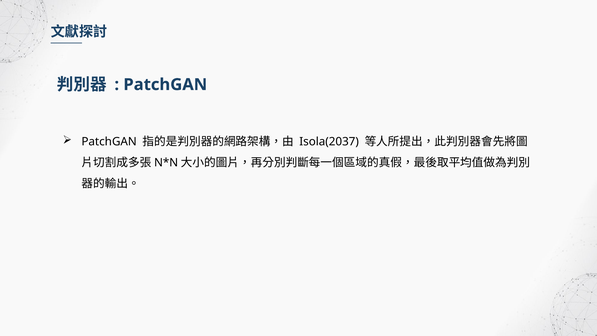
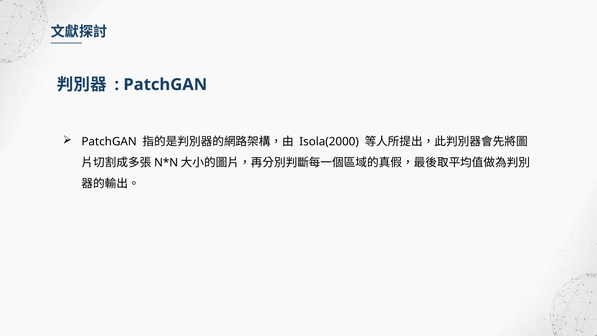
Isola(2037: Isola(2037 -> Isola(2000
